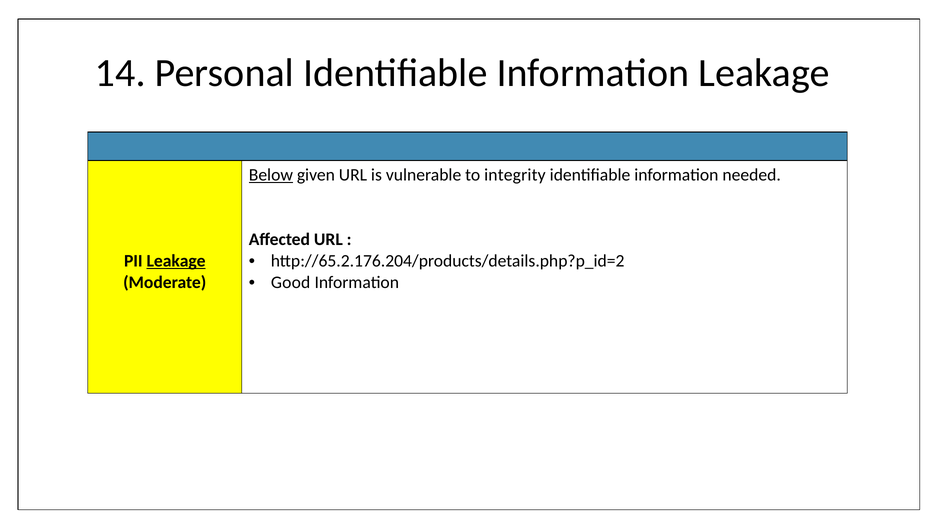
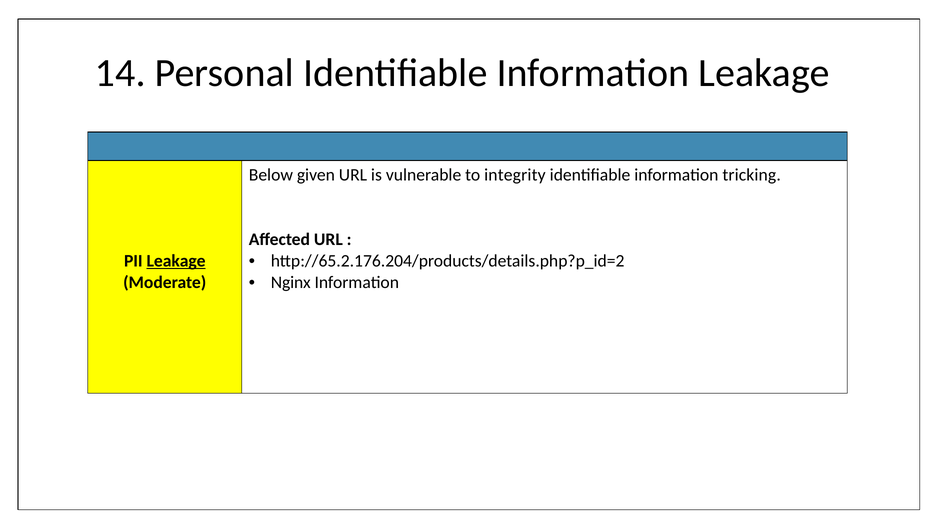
Below underline: present -> none
needed: needed -> tricking
Good: Good -> Nginx
